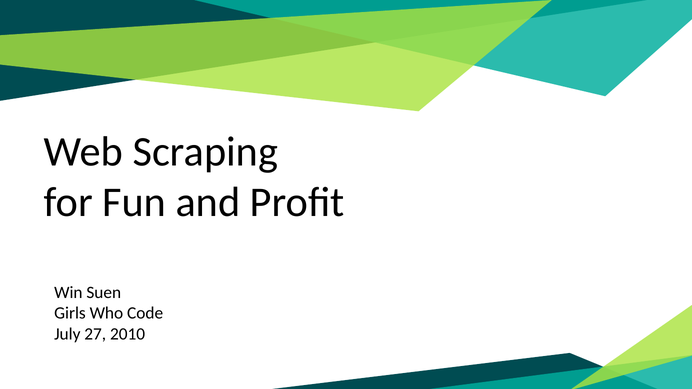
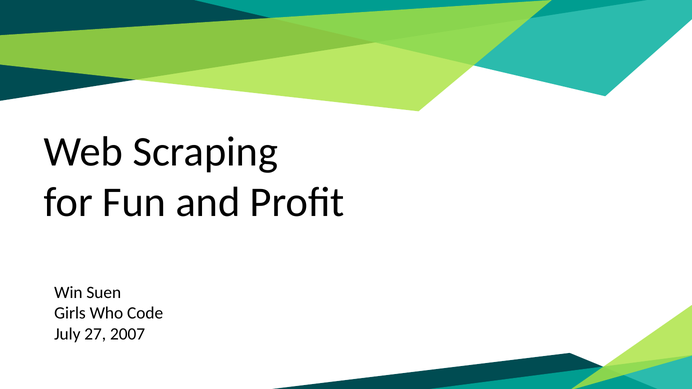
2010: 2010 -> 2007
